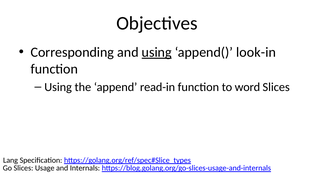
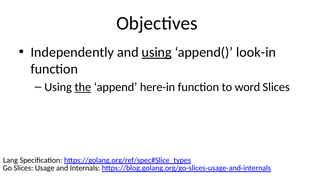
Corresponding: Corresponding -> Independently
the underline: none -> present
read-in: read-in -> here-in
